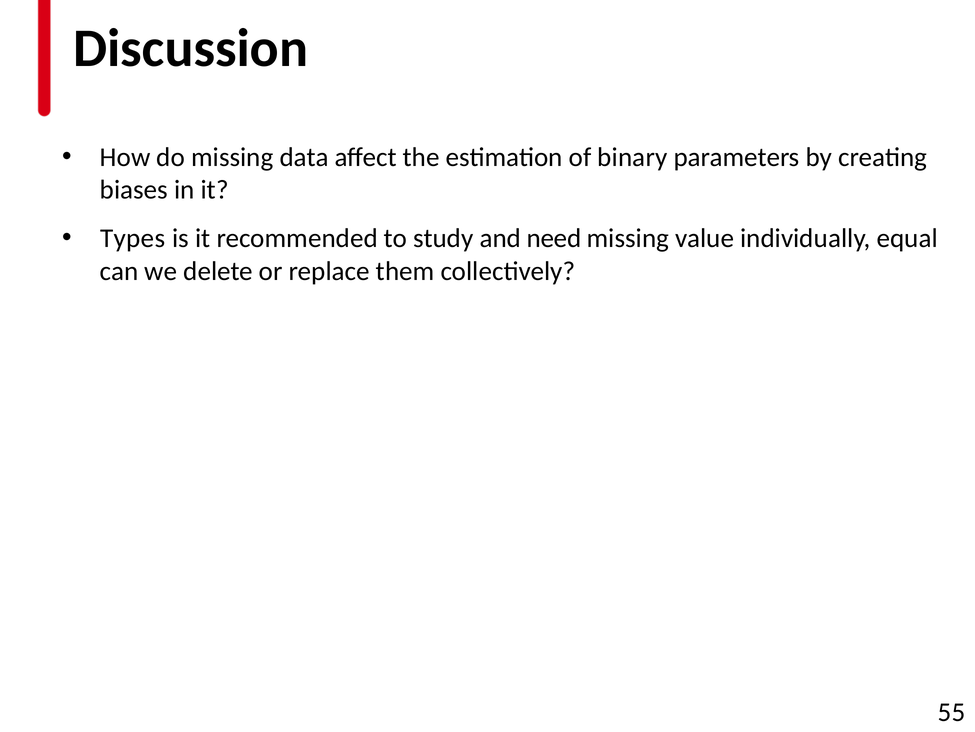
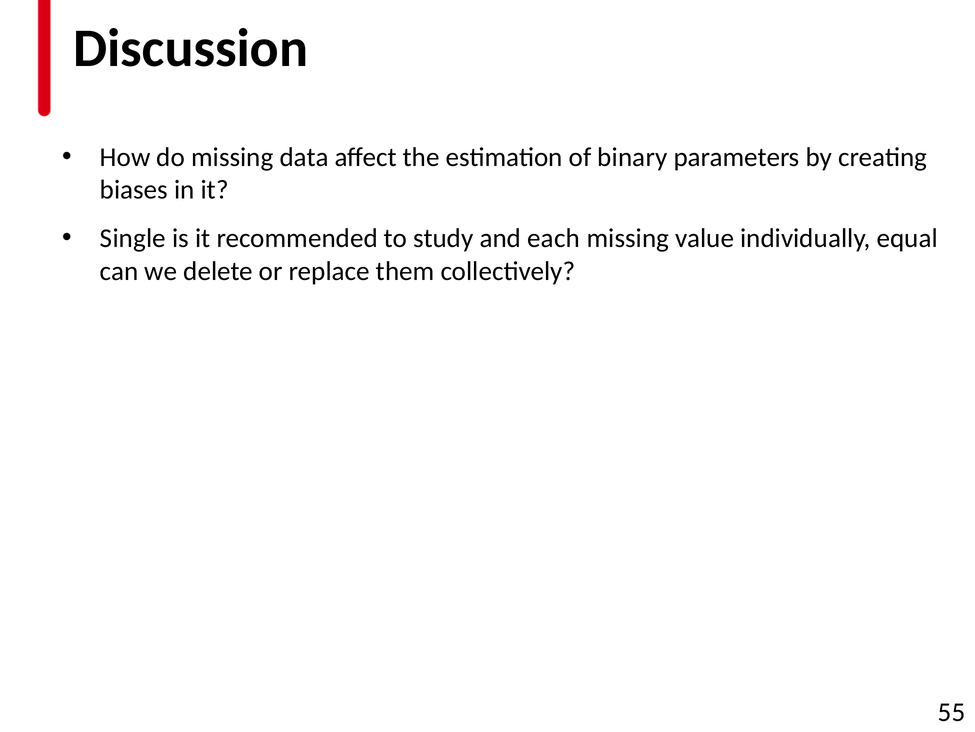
Types: Types -> Single
need: need -> each
